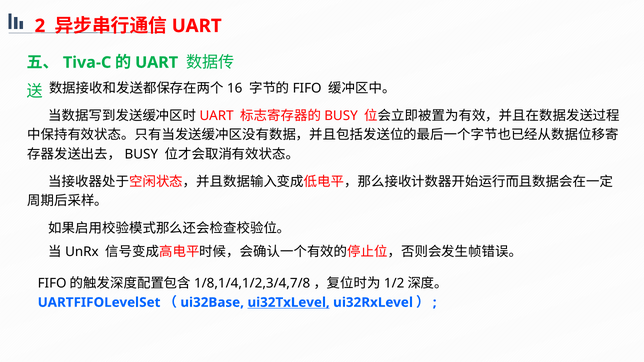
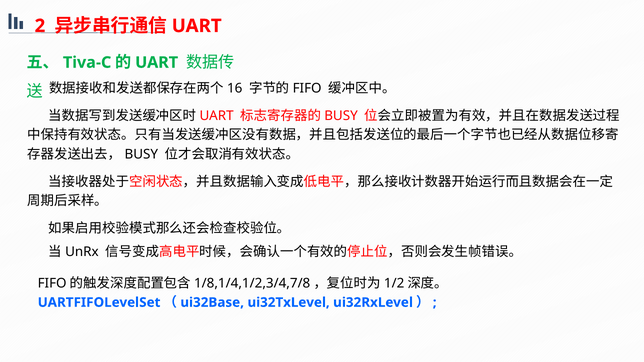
ui32TxLevel underline: present -> none
